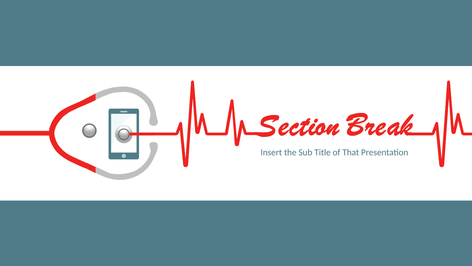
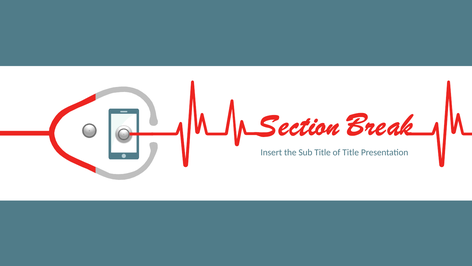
of That: That -> Title
